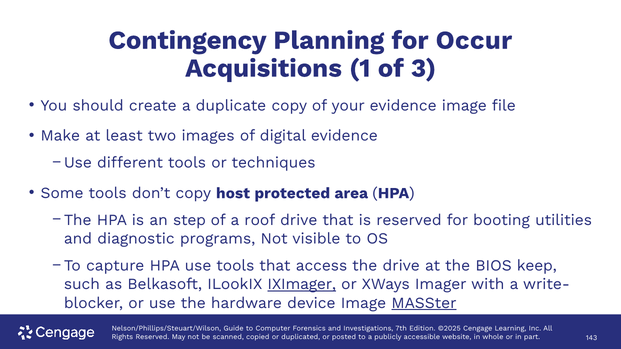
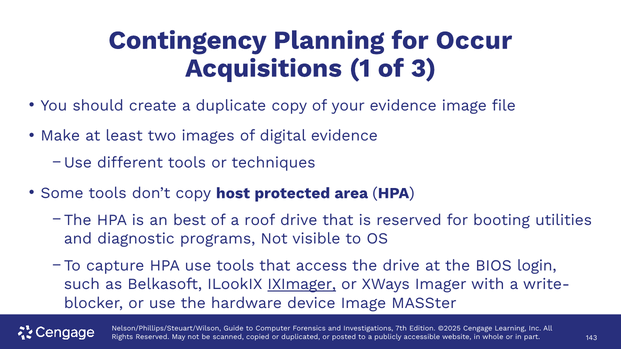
step: step -> best
keep: keep -> login
MASSter underline: present -> none
